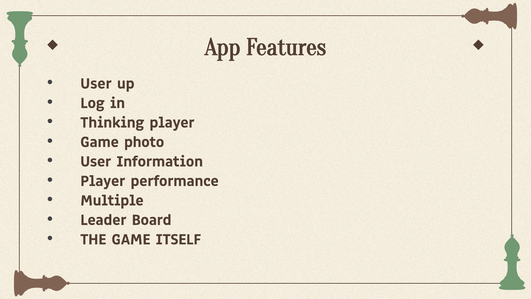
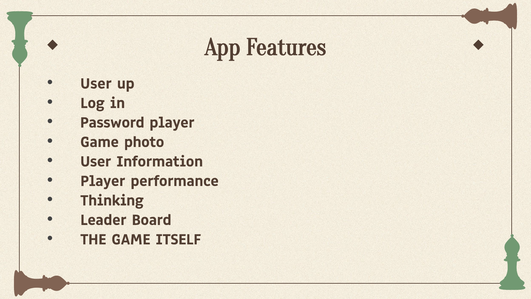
Thinking: Thinking -> Password
Multiple: Multiple -> Thinking
